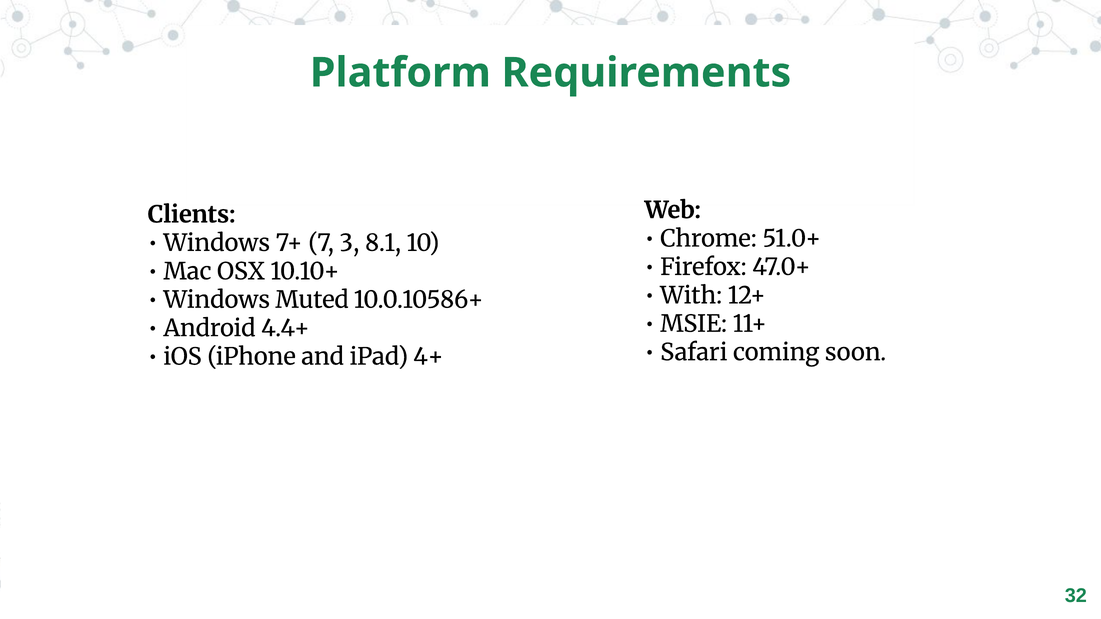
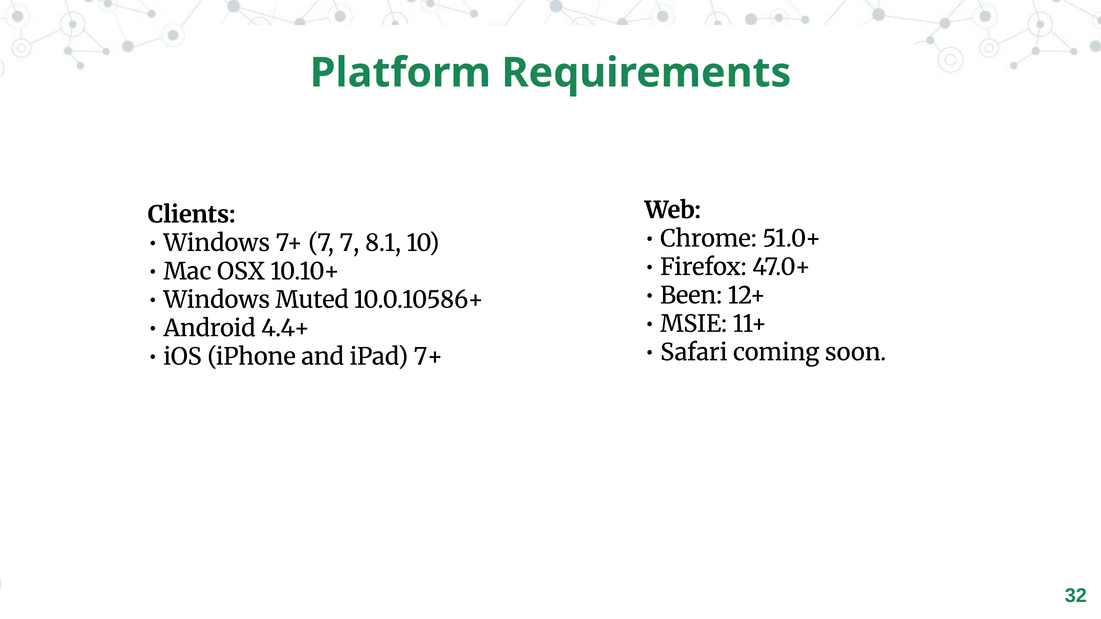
7 3: 3 -> 7
With: With -> Been
iPad 4+: 4+ -> 7+
